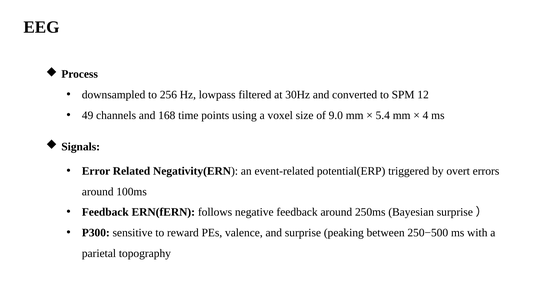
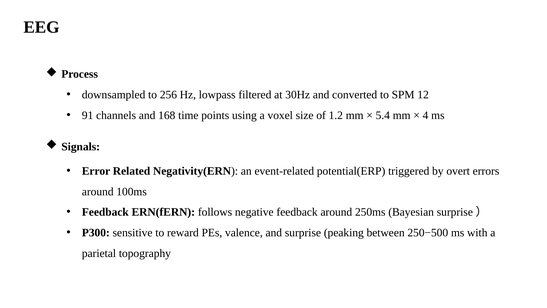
49: 49 -> 91
9.0: 9.0 -> 1.2
